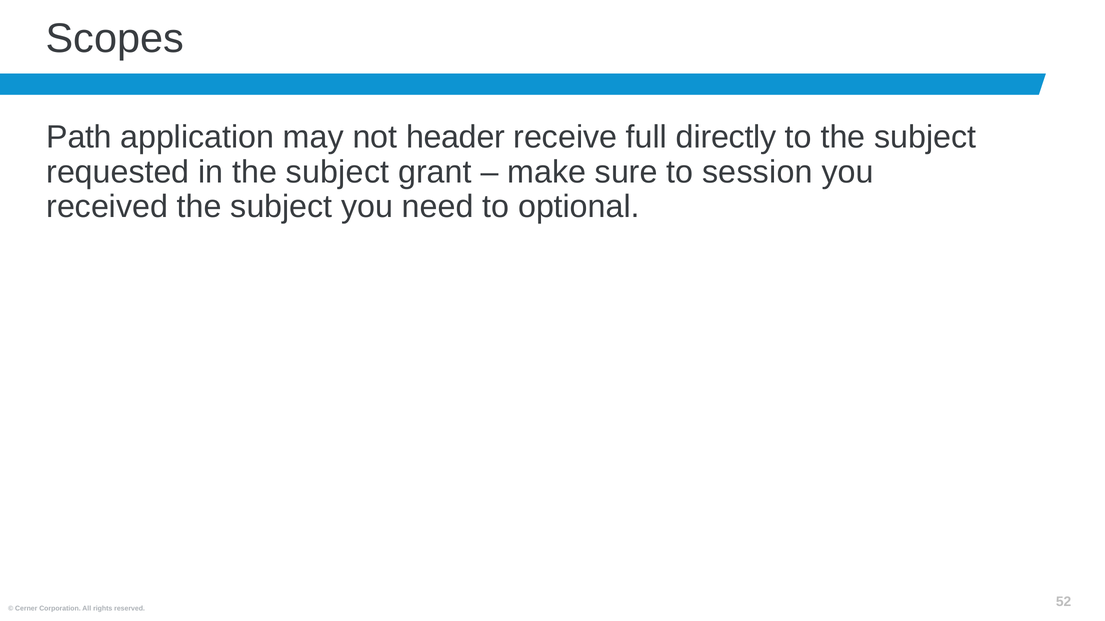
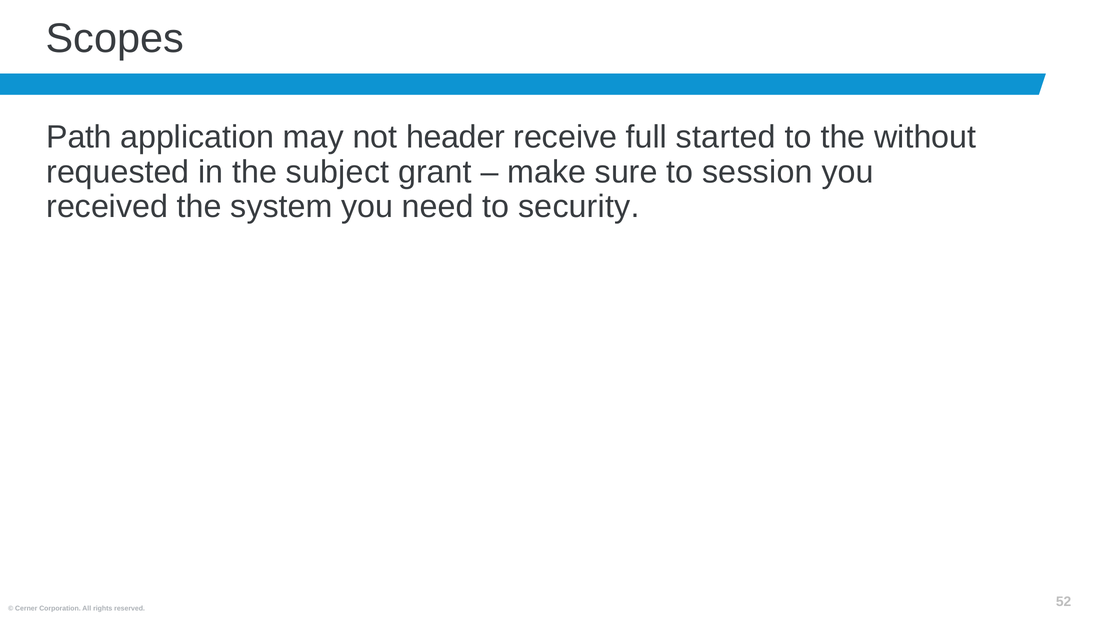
directly: directly -> started
to the subject: subject -> without
received the subject: subject -> system
optional: optional -> security
